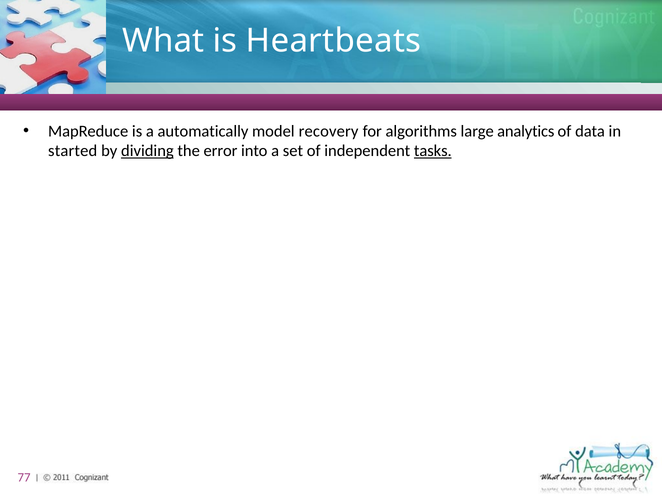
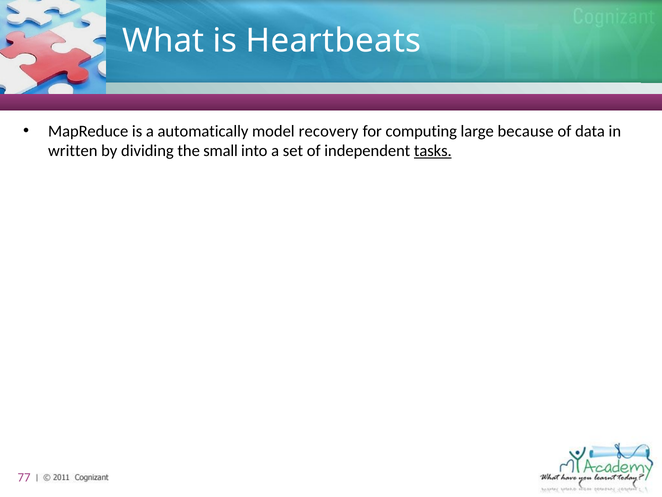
algorithms: algorithms -> computing
analytics: analytics -> because
started: started -> written
dividing underline: present -> none
error: error -> small
